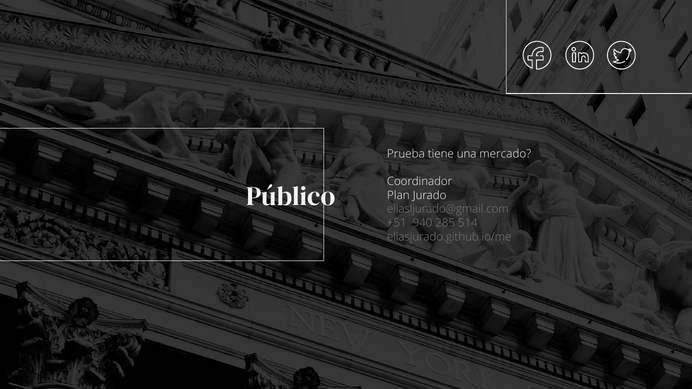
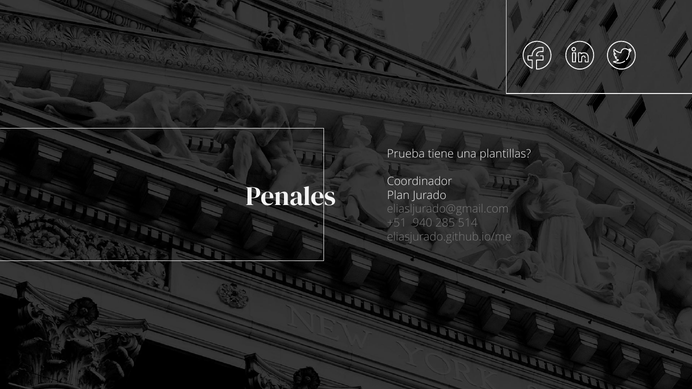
mercado: mercado -> plantillas
Público: Público -> Penales
